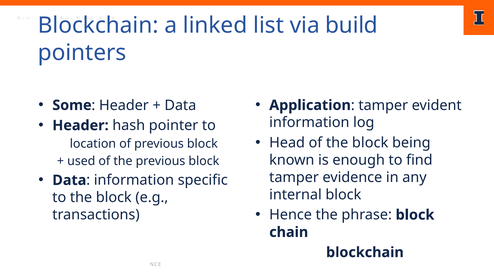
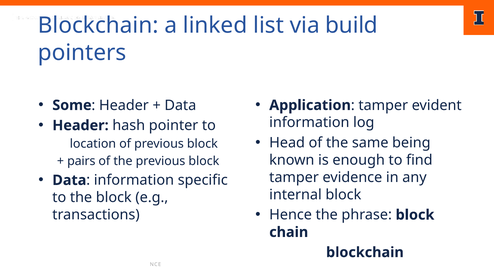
of the block: block -> same
used: used -> pairs
